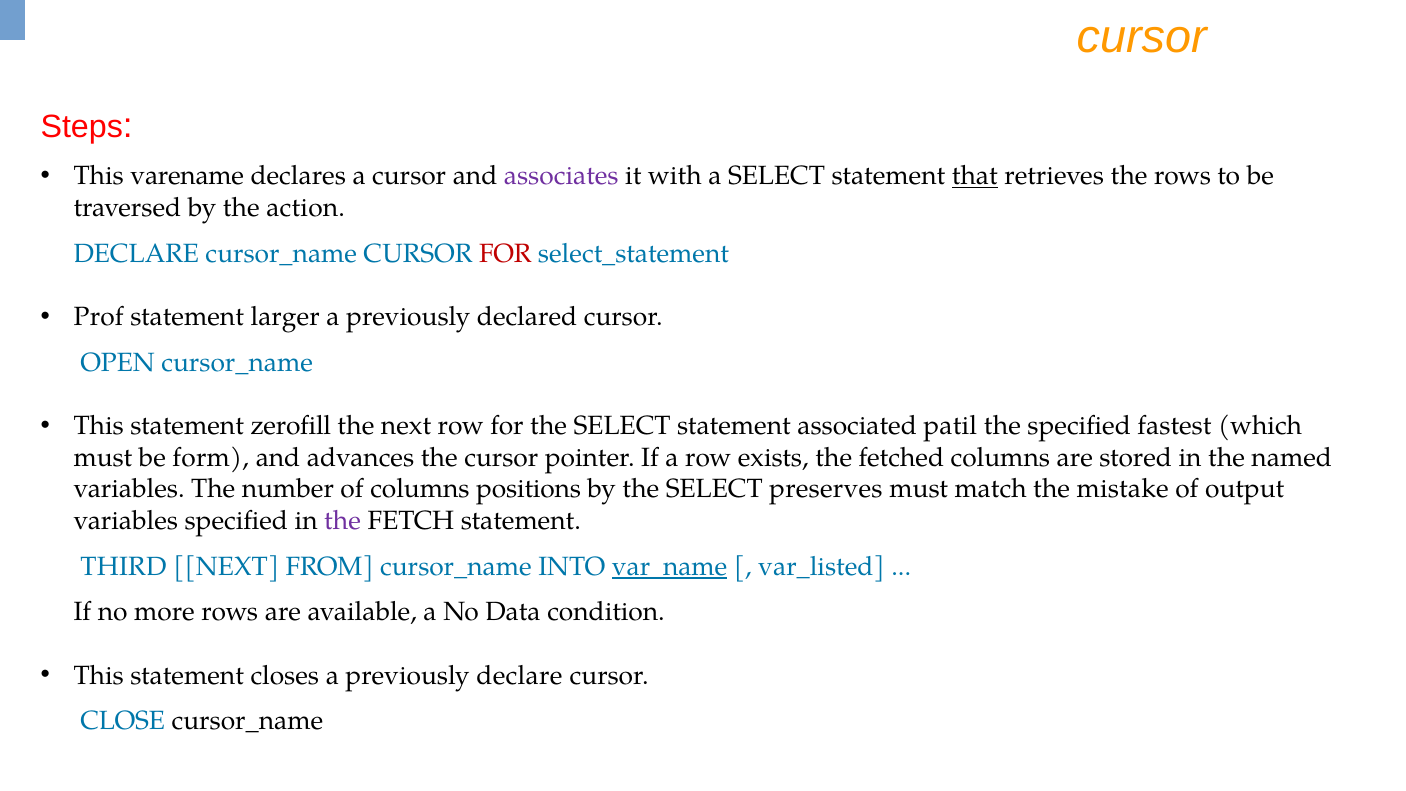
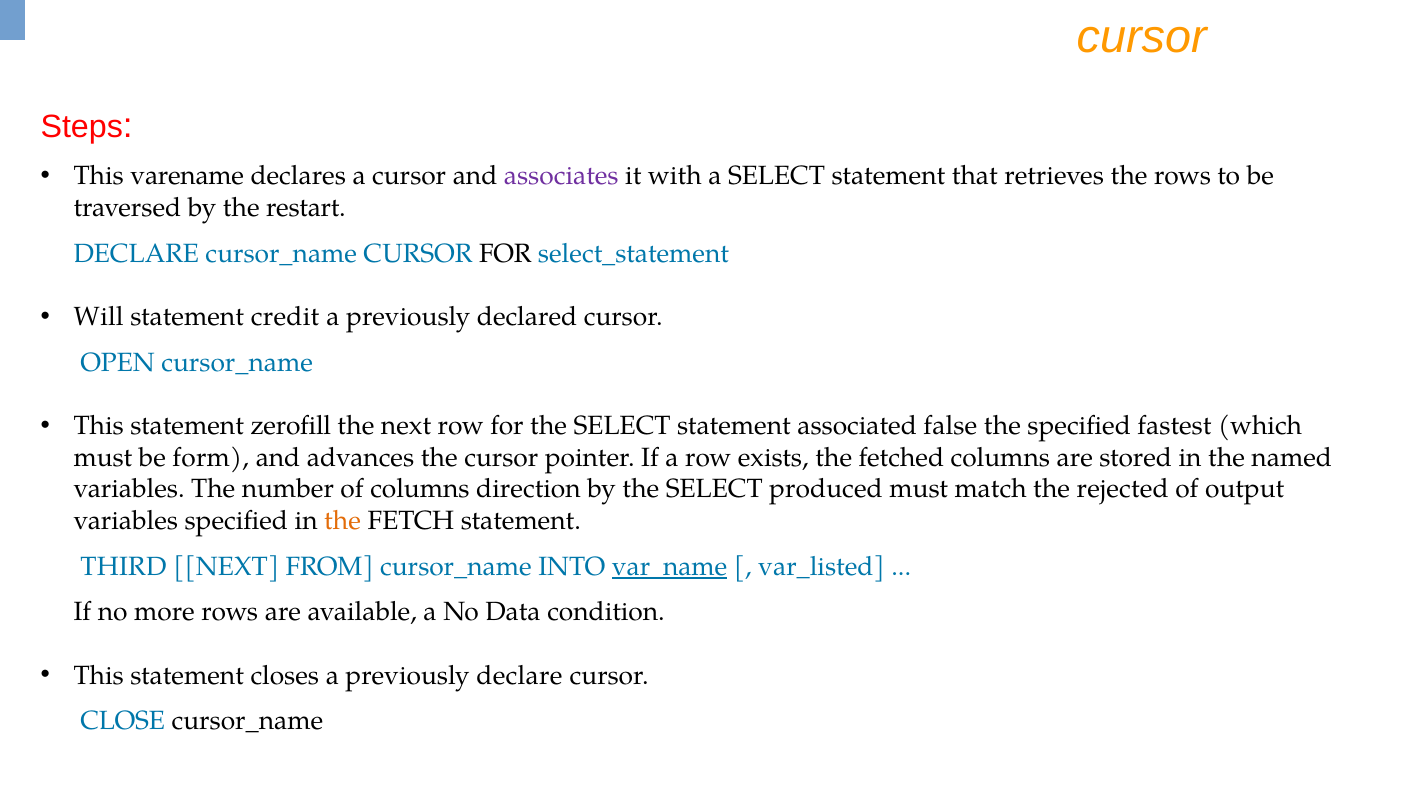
that underline: present -> none
action: action -> restart
FOR at (505, 254) colour: red -> black
Prof: Prof -> Will
larger: larger -> credit
patil: patil -> false
positions: positions -> direction
preserves: preserves -> produced
mistake: mistake -> rejected
the at (342, 521) colour: purple -> orange
